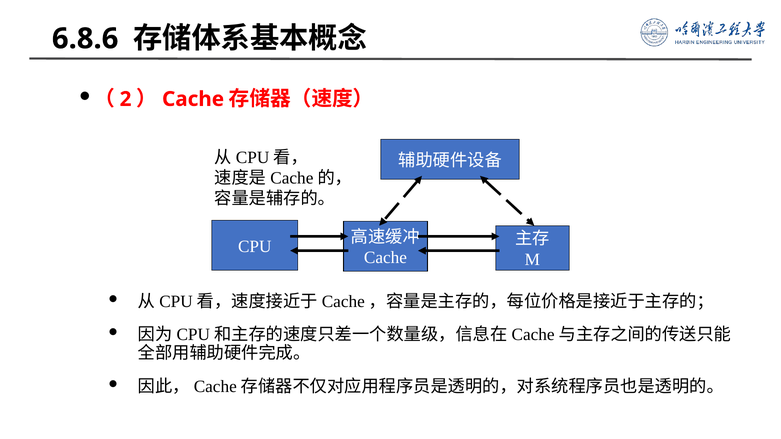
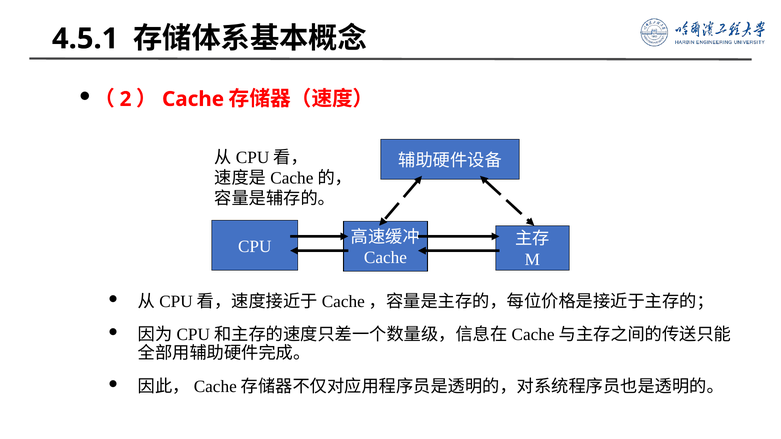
6.8.6: 6.8.6 -> 4.5.1
